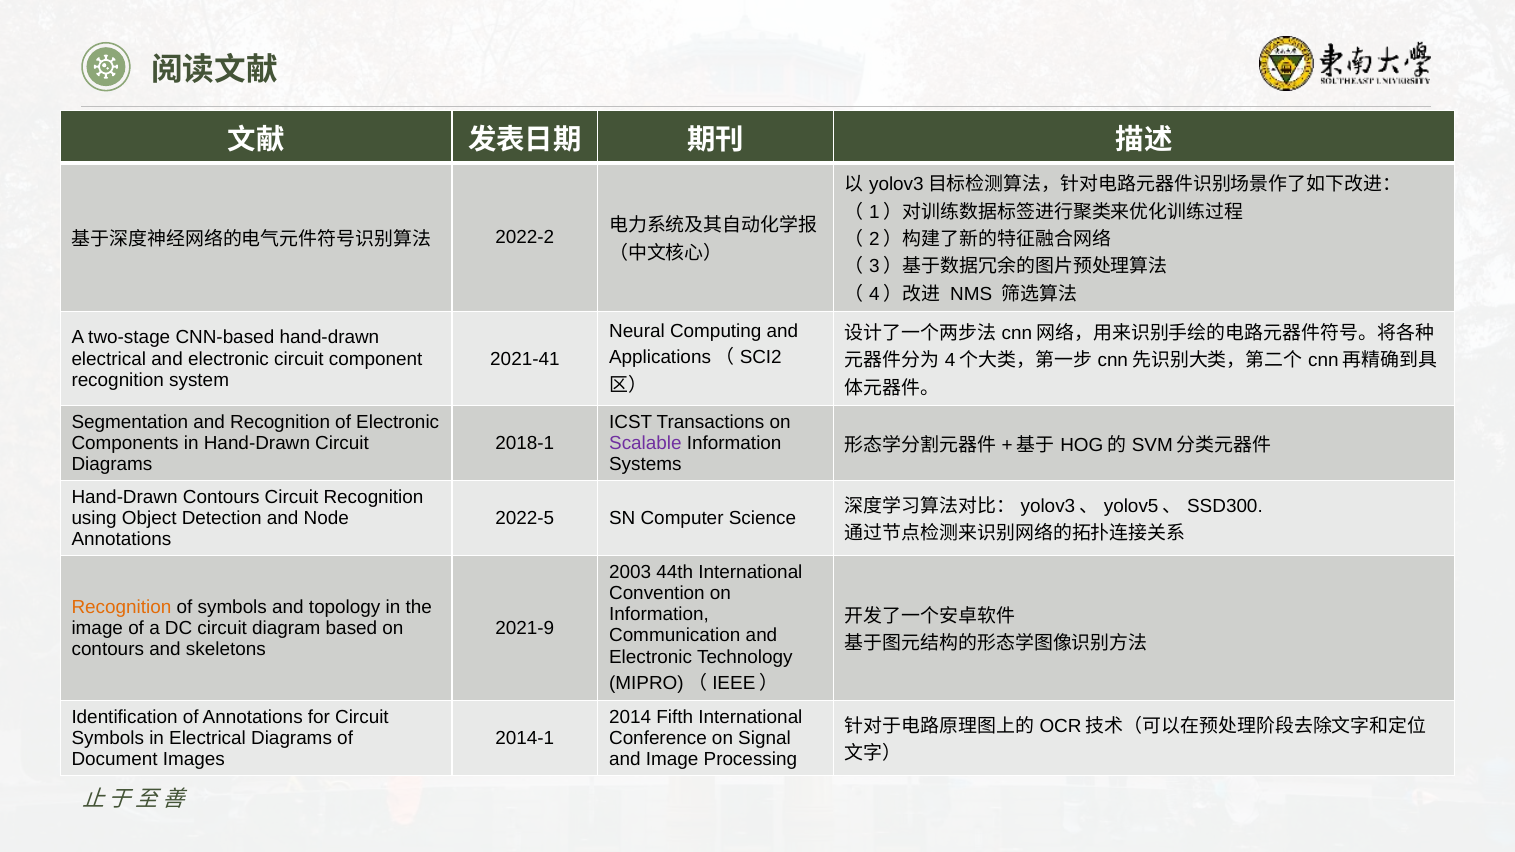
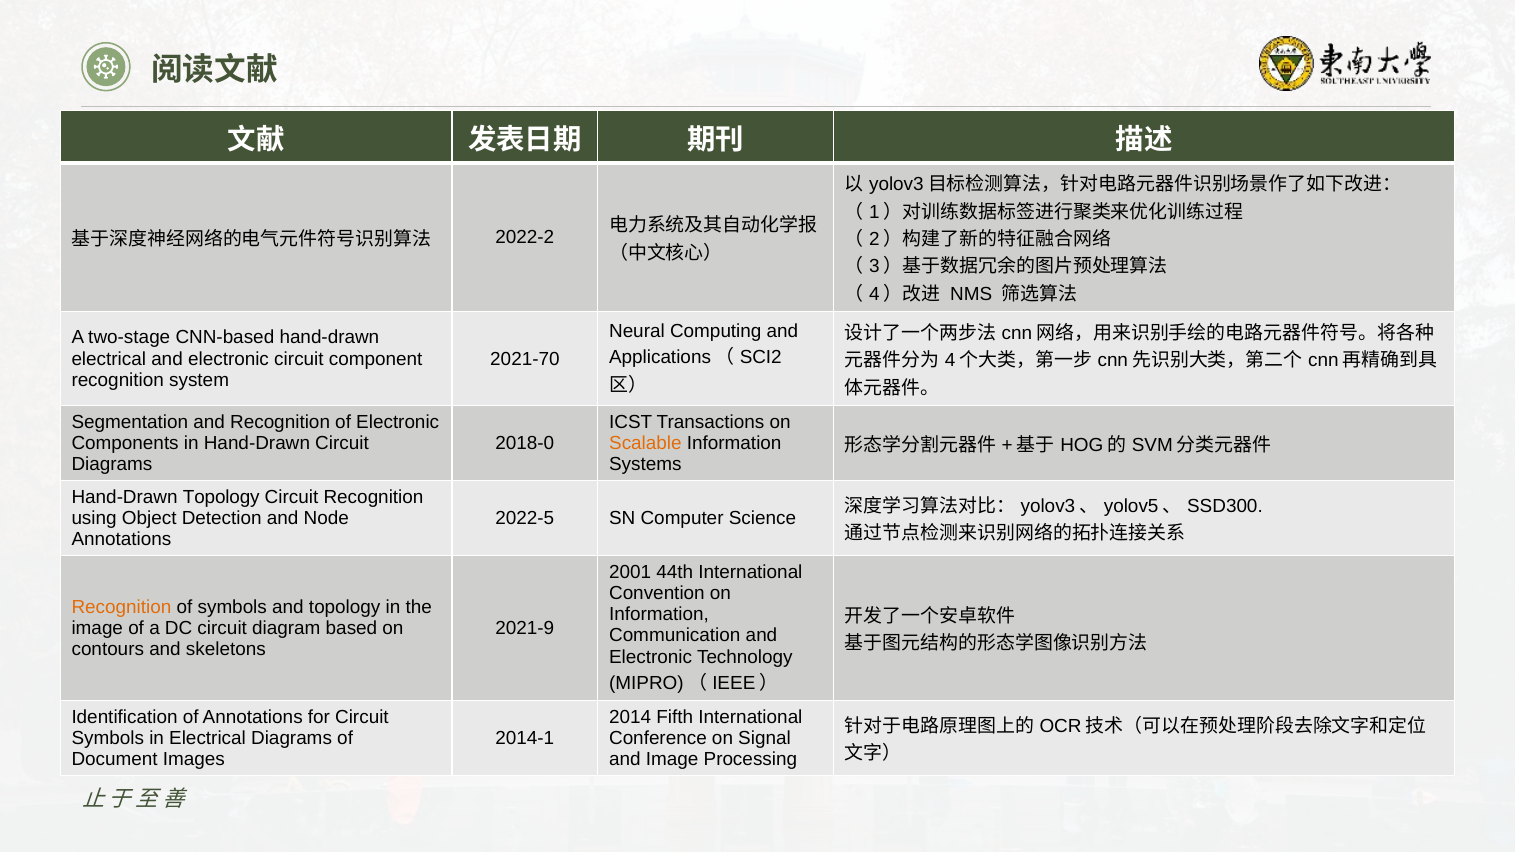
2021-41: 2021-41 -> 2021-70
2018-1: 2018-1 -> 2018-0
Scalable colour: purple -> orange
Hand-Drawn Contours: Contours -> Topology
2003: 2003 -> 2001
